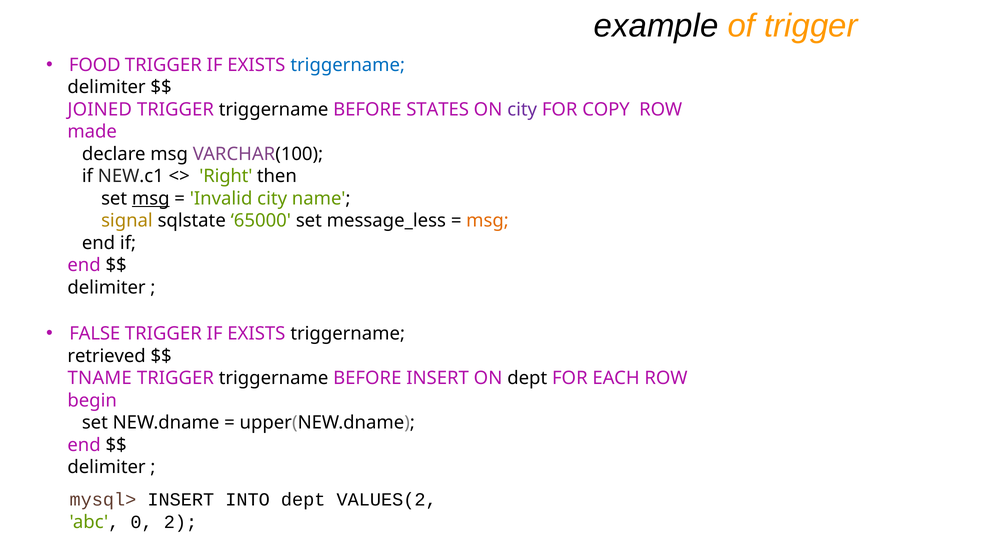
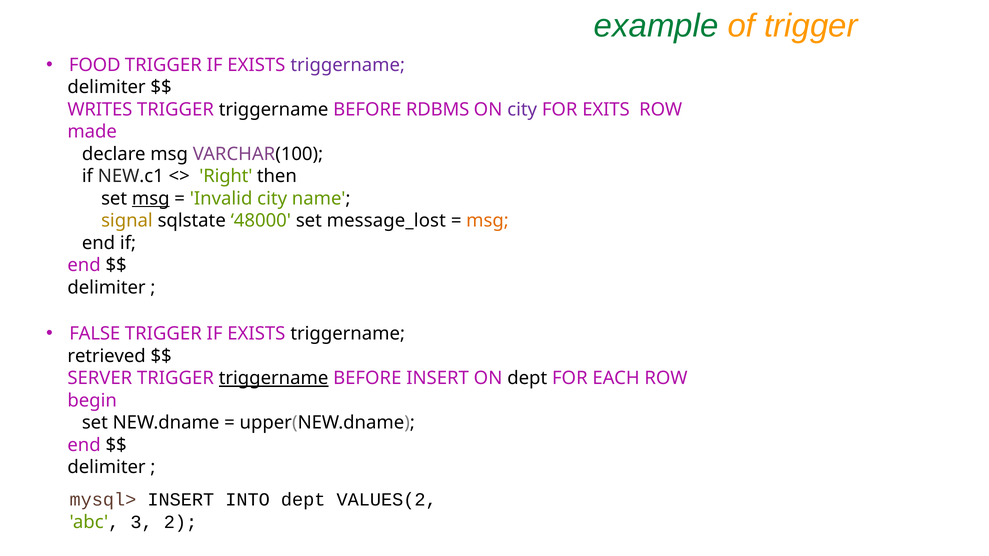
example colour: black -> green
triggername at (348, 65) colour: blue -> purple
JOINED: JOINED -> WRITES
STATES: STATES -> RDBMS
COPY: COPY -> EXITS
65000: 65000 -> 48000
message_less: message_less -> message_lost
TNAME: TNAME -> SERVER
triggername at (274, 378) underline: none -> present
0: 0 -> 3
